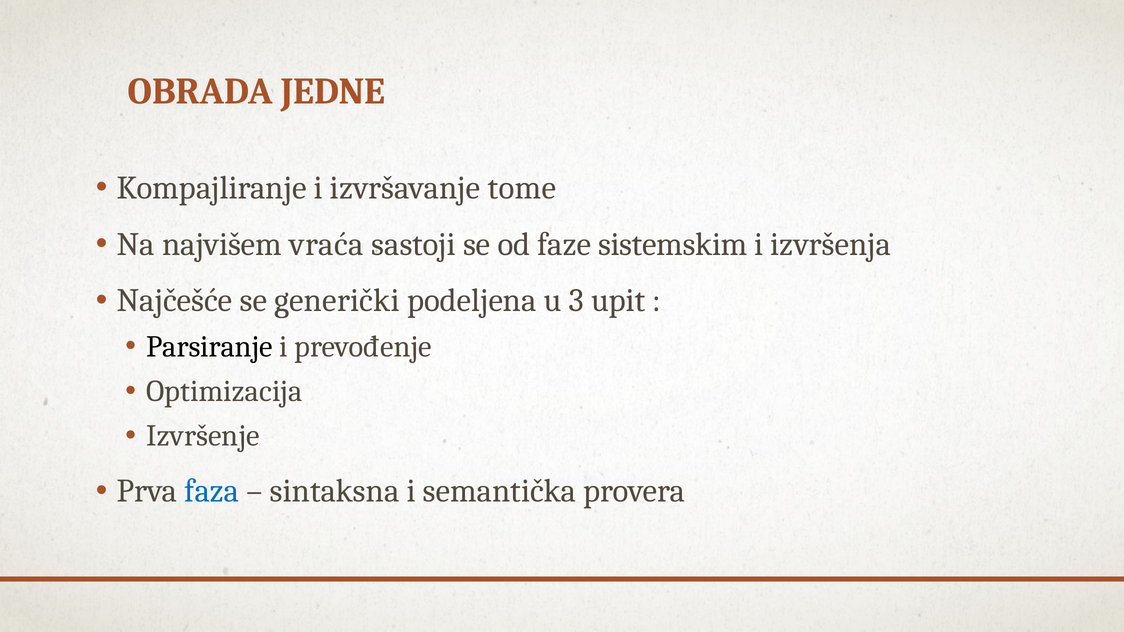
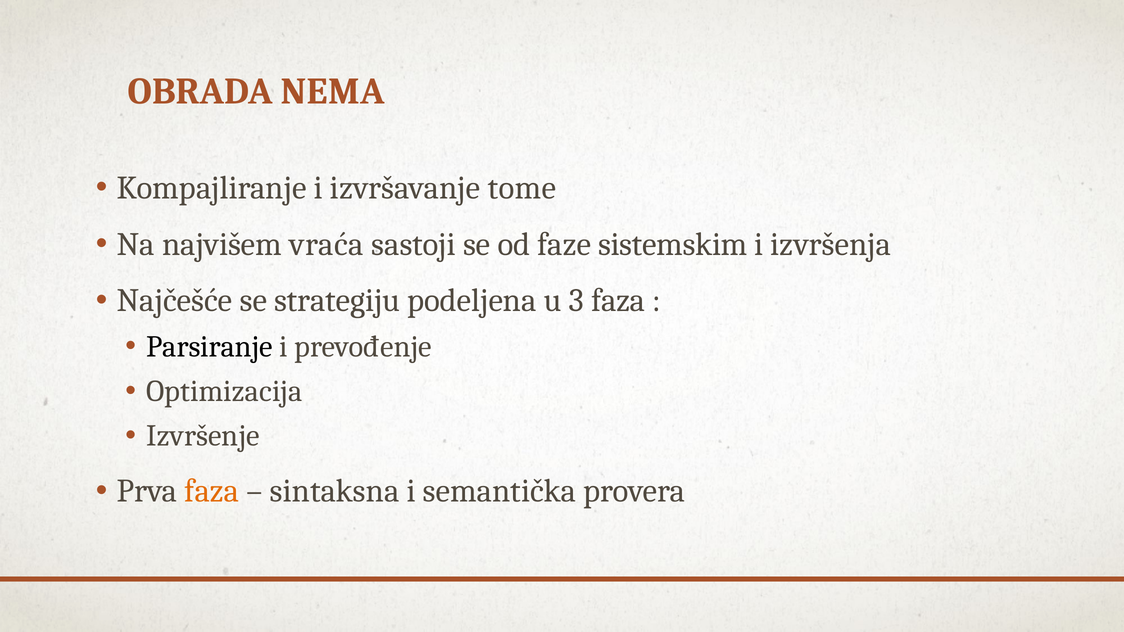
JEDNE: JEDNE -> NEMA
generički: generički -> strategiju
3 upit: upit -> faza
faza at (212, 491) colour: blue -> orange
